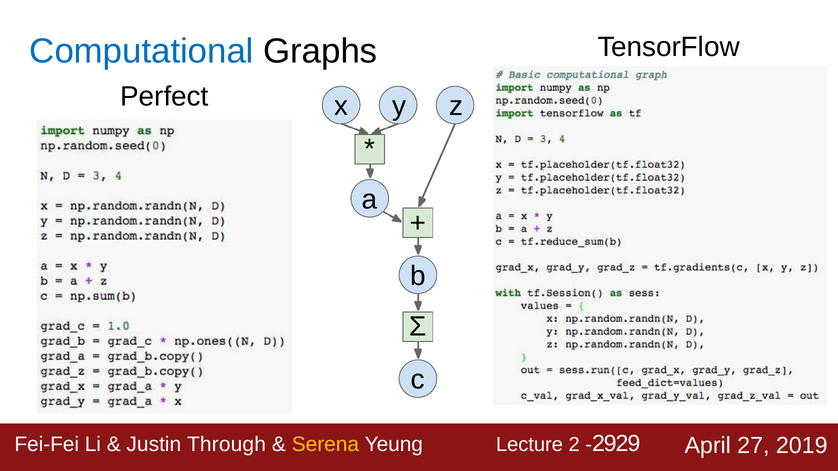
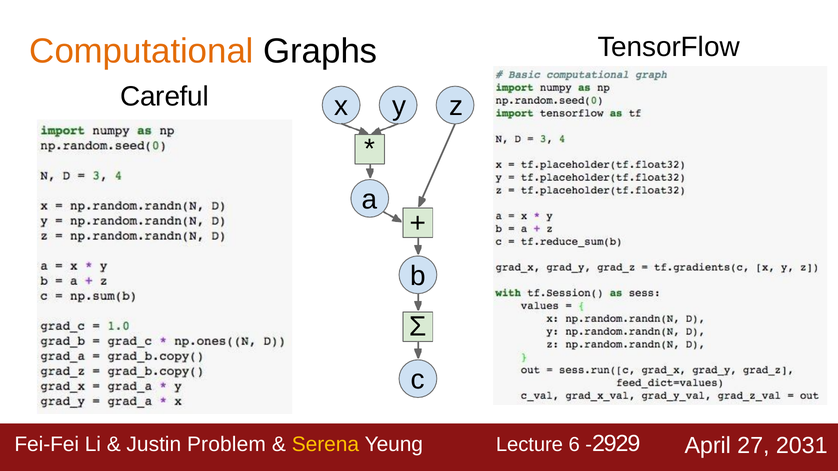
Computational colour: blue -> orange
Perfect: Perfect -> Careful
Through: Through -> Problem
2: 2 -> 6
2019: 2019 -> 2031
